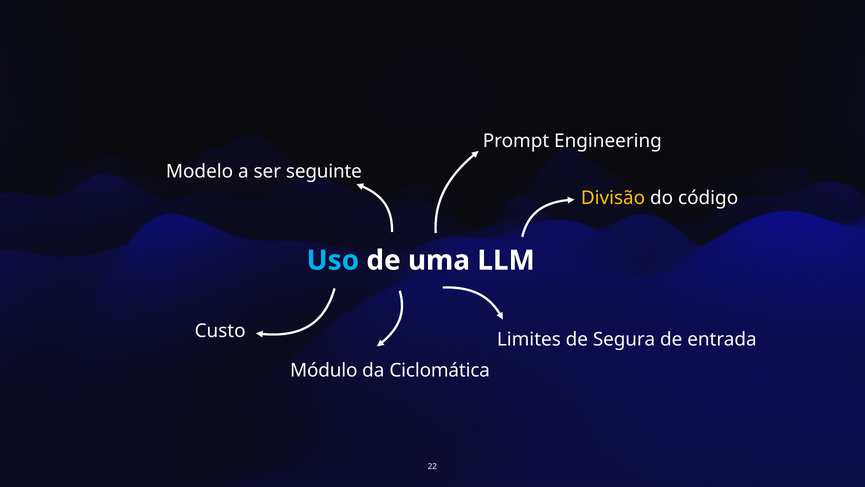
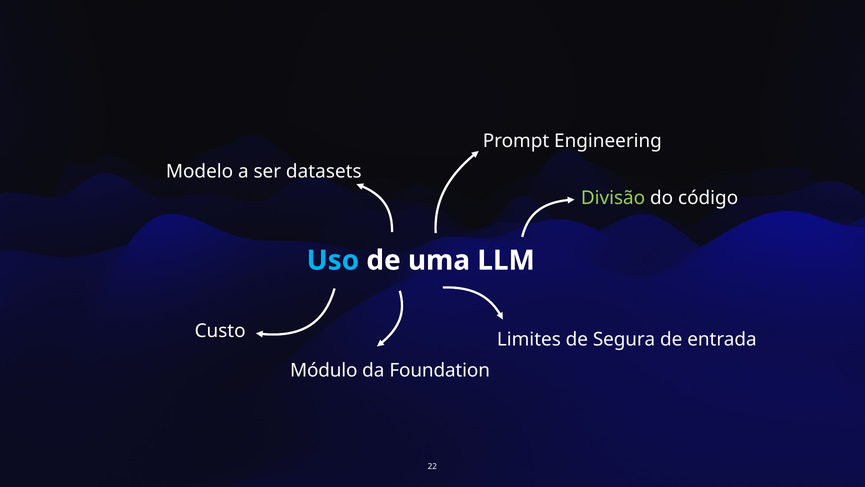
seguinte: seguinte -> datasets
Divisão colour: yellow -> light green
Ciclomática: Ciclomática -> Foundation
